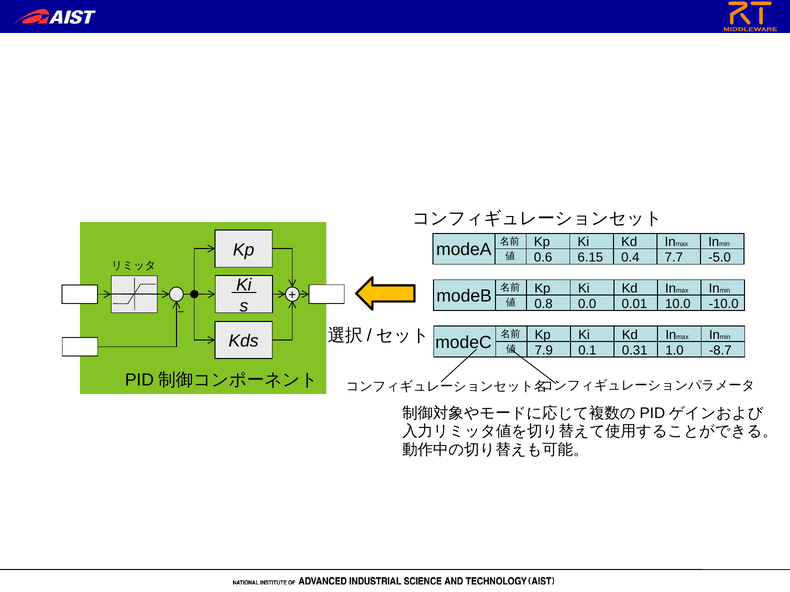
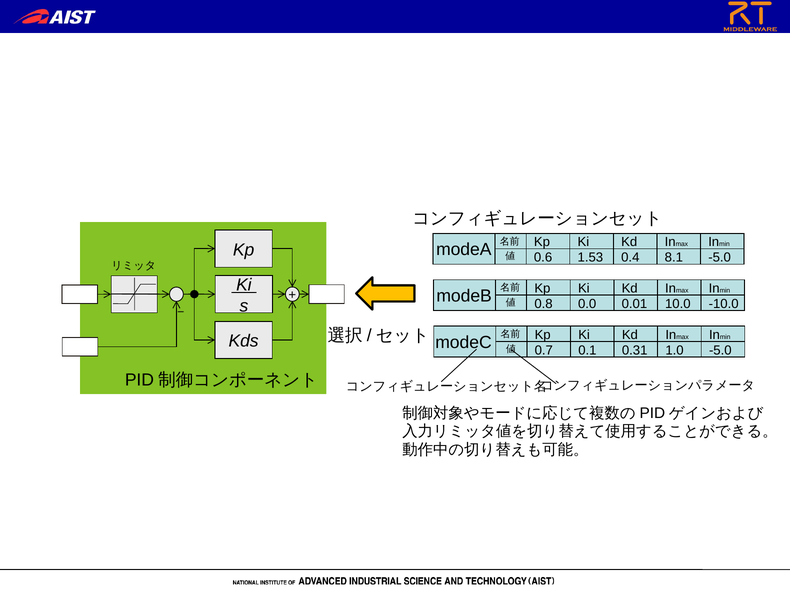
6.15: 6.15 -> 1.53
7.7: 7.7 -> 8.1
7.9: 7.9 -> 0.7
1.0 -8.7: -8.7 -> -5.0
